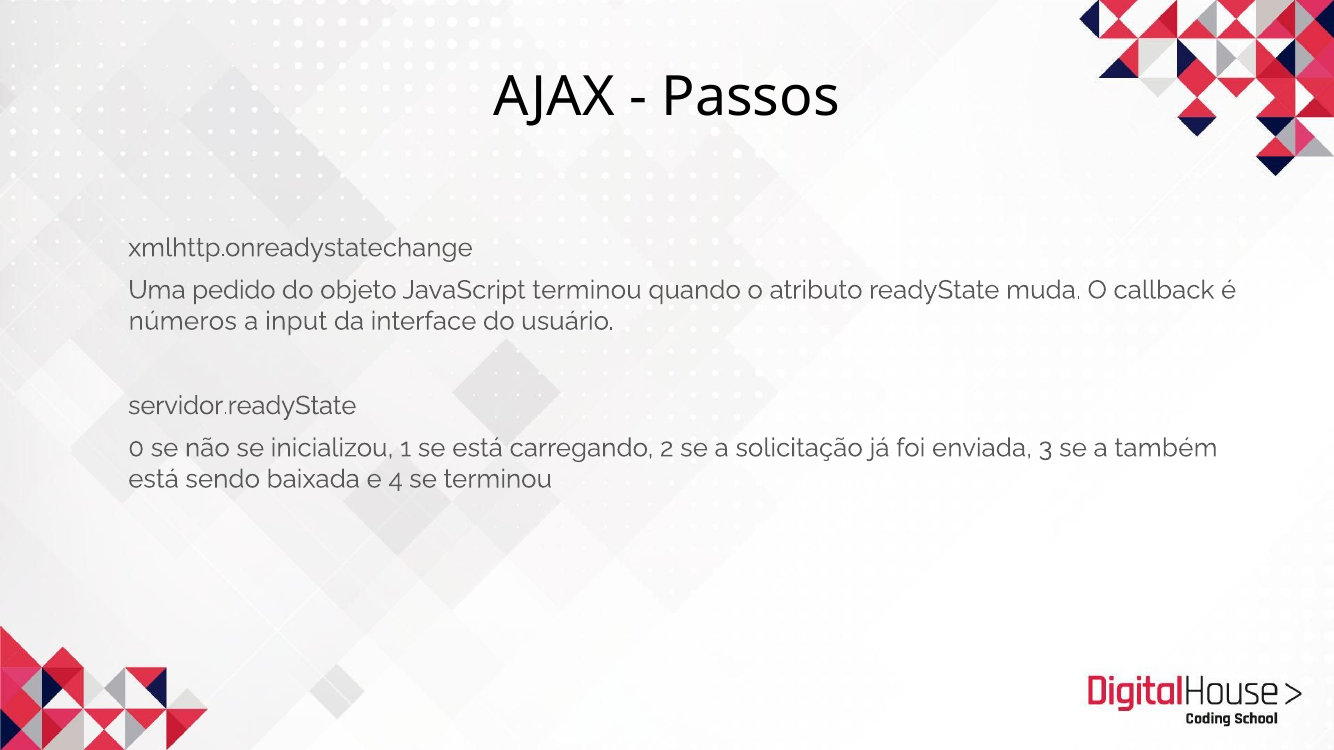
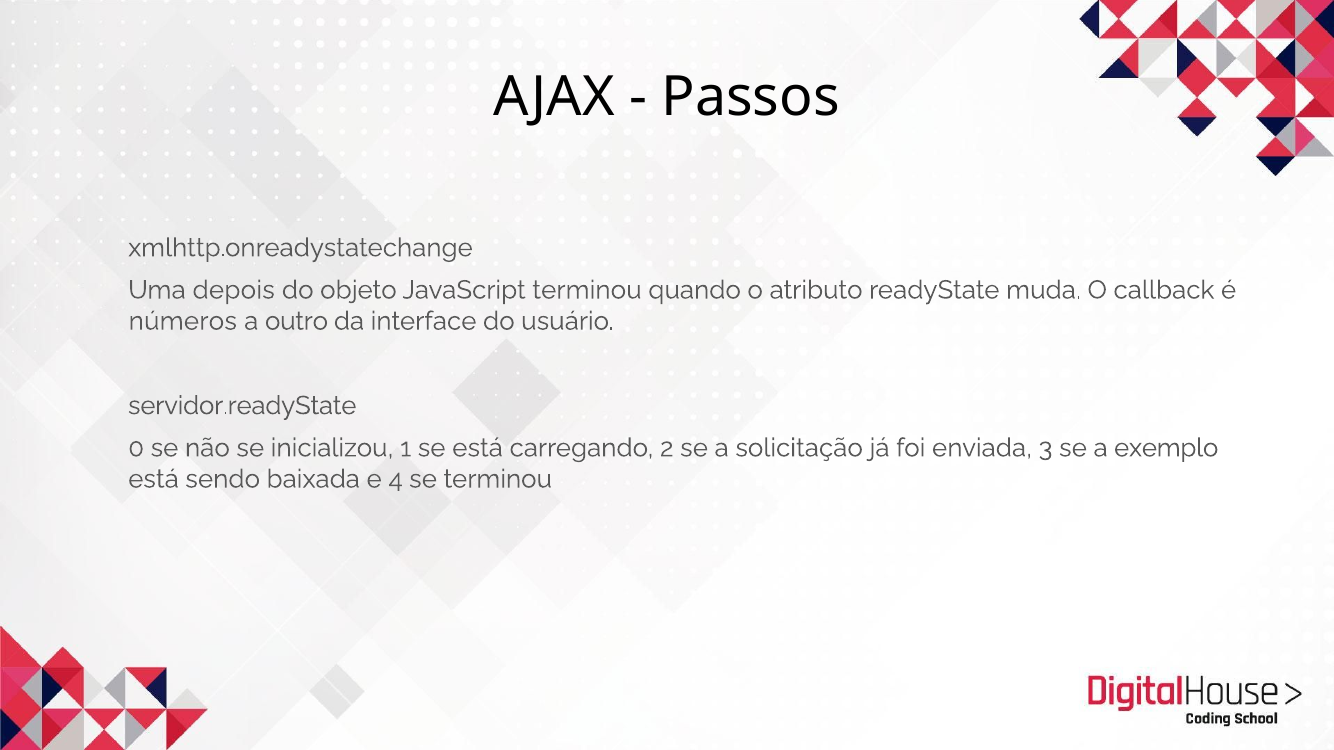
pedido: pedido -> depois
input: input -> outro
também: também -> exemplo
